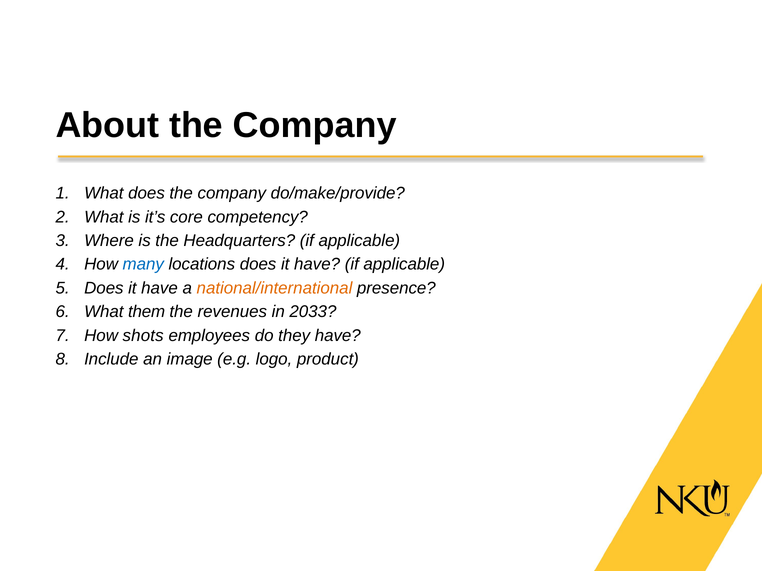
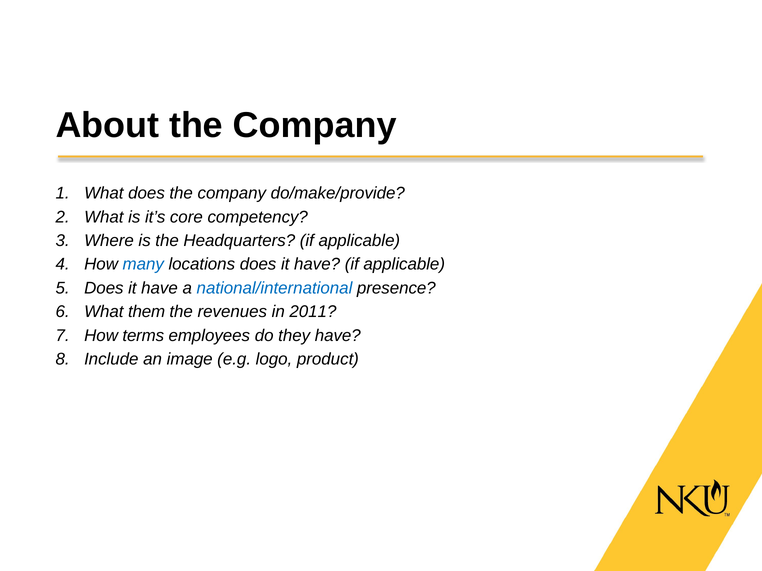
national/international colour: orange -> blue
2033: 2033 -> 2011
shots: shots -> terms
